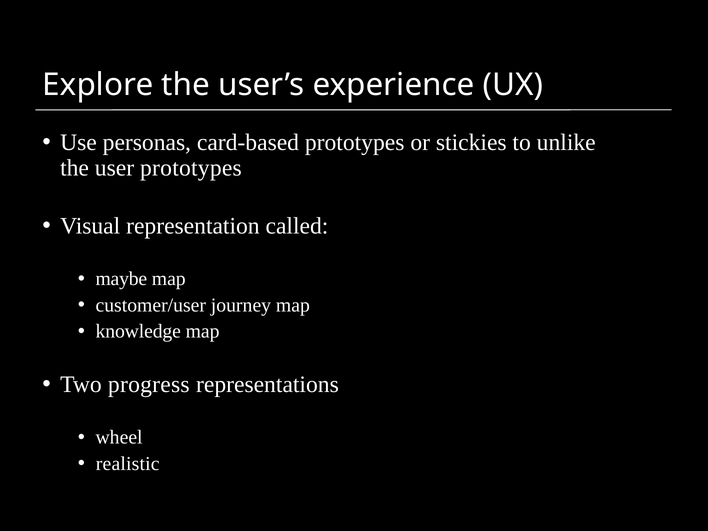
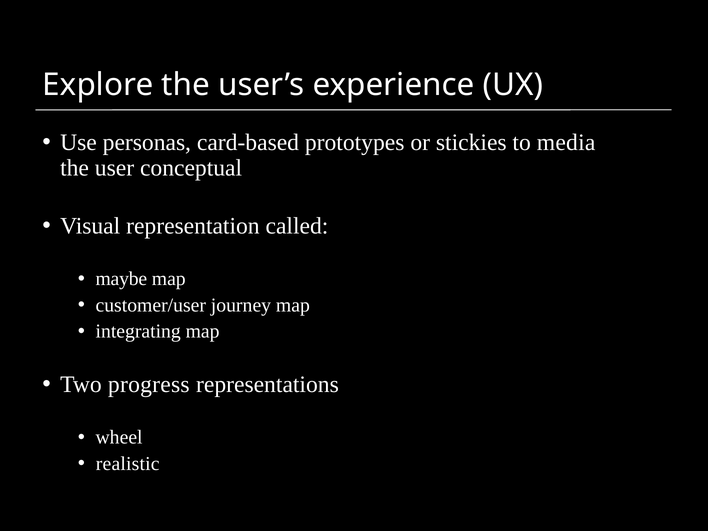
unlike: unlike -> media
user prototypes: prototypes -> conceptual
knowledge: knowledge -> integrating
